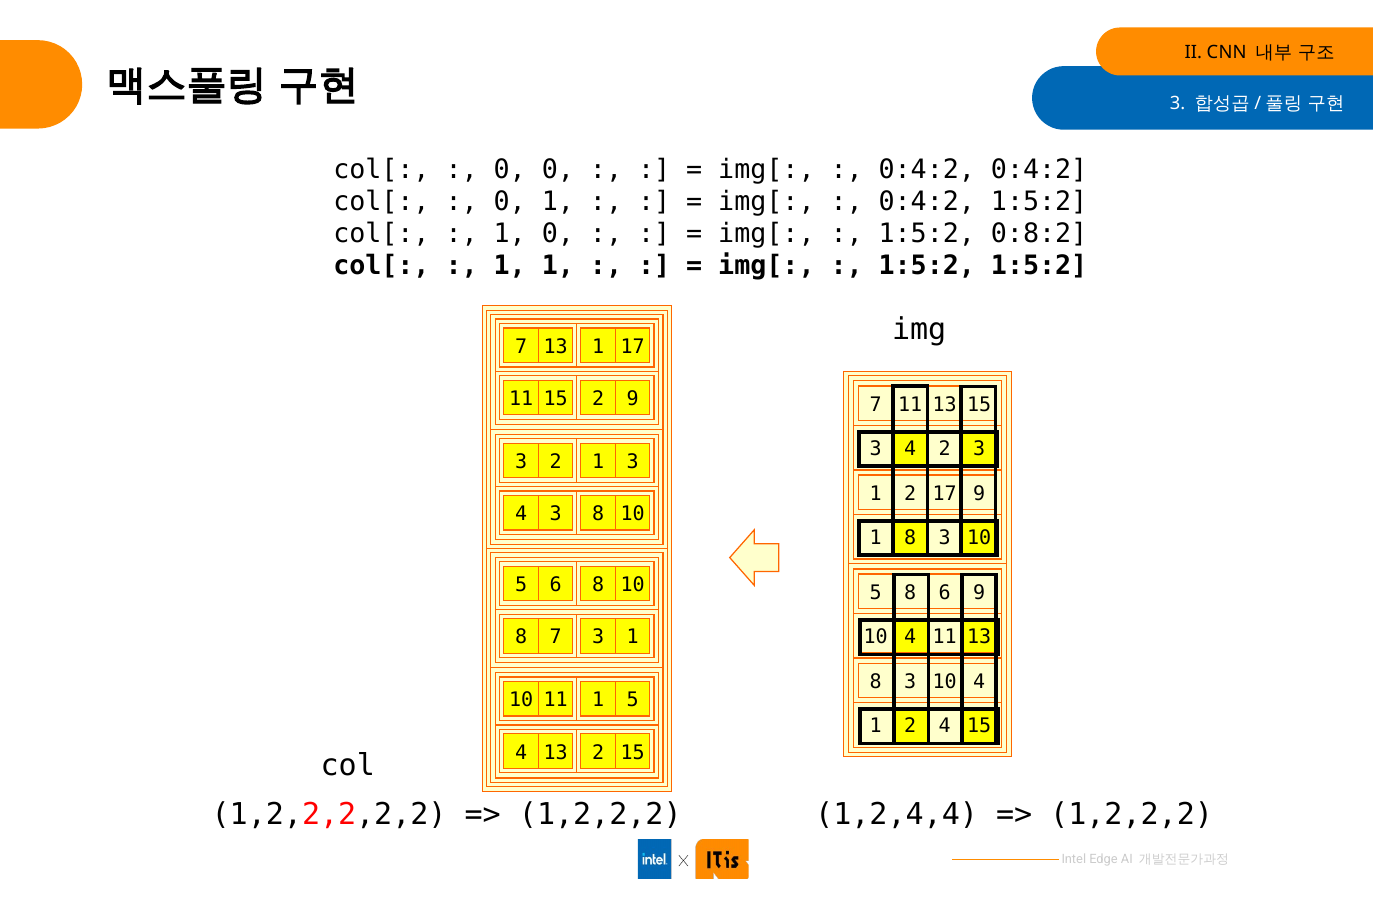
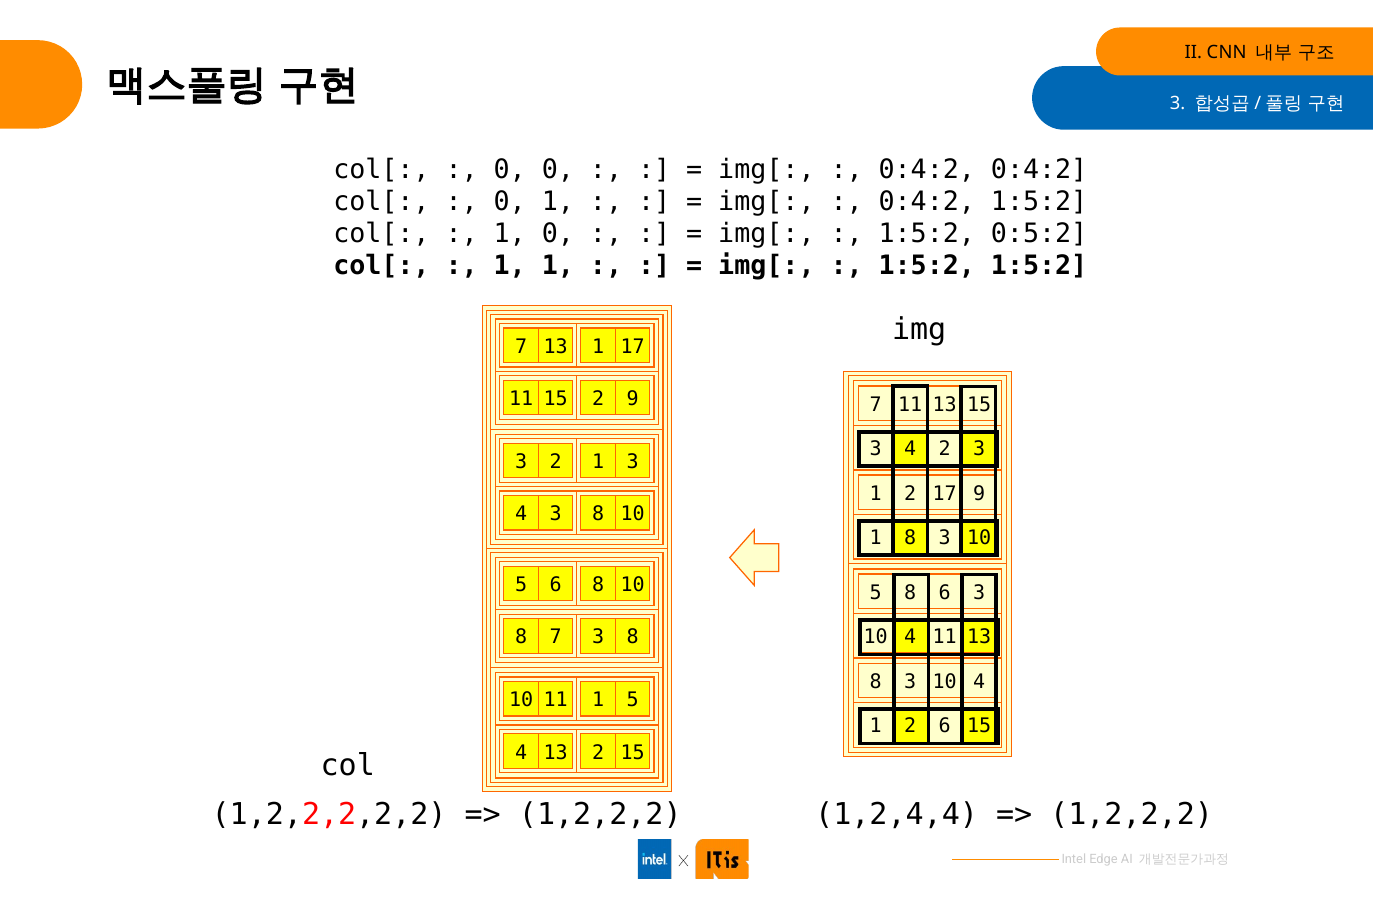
0:8:2: 0:8:2 -> 0:5:2
6 9: 9 -> 3
7 3 1: 1 -> 8
2 4: 4 -> 6
